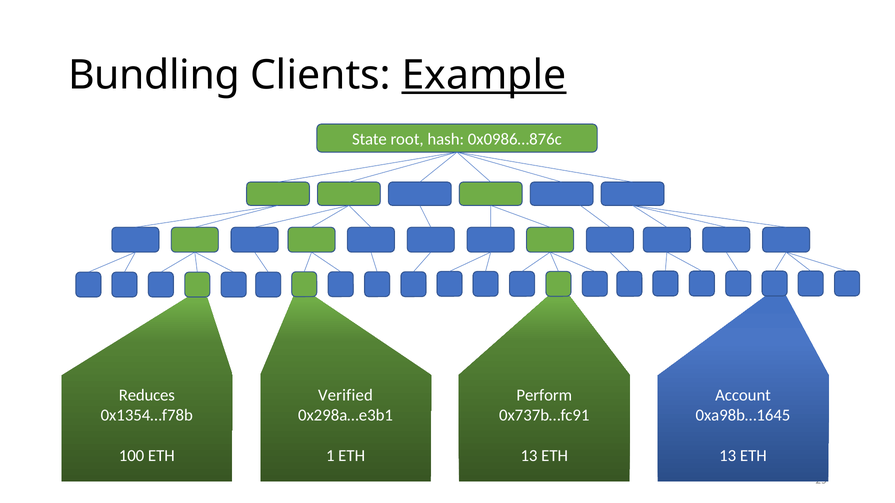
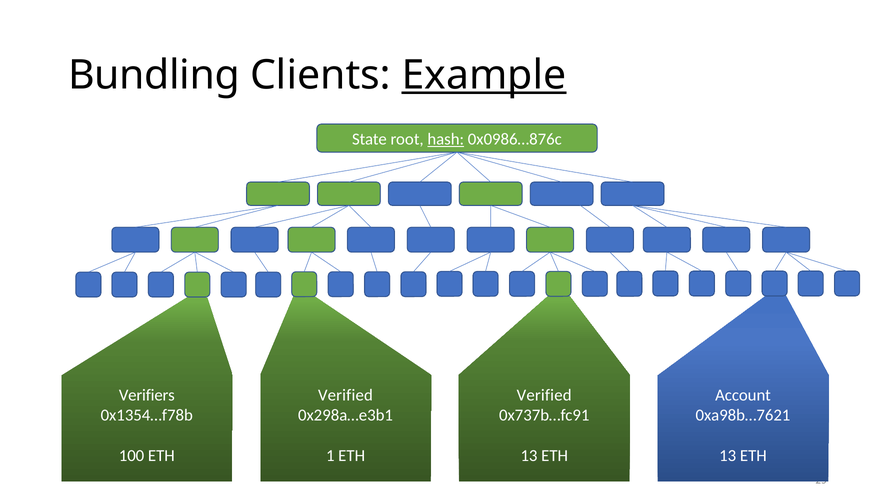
hash underline: none -> present
Reduces: Reduces -> Verifiers
Perform at (544, 396): Perform -> Verified
0xa98b…1645: 0xa98b…1645 -> 0xa98b…7621
